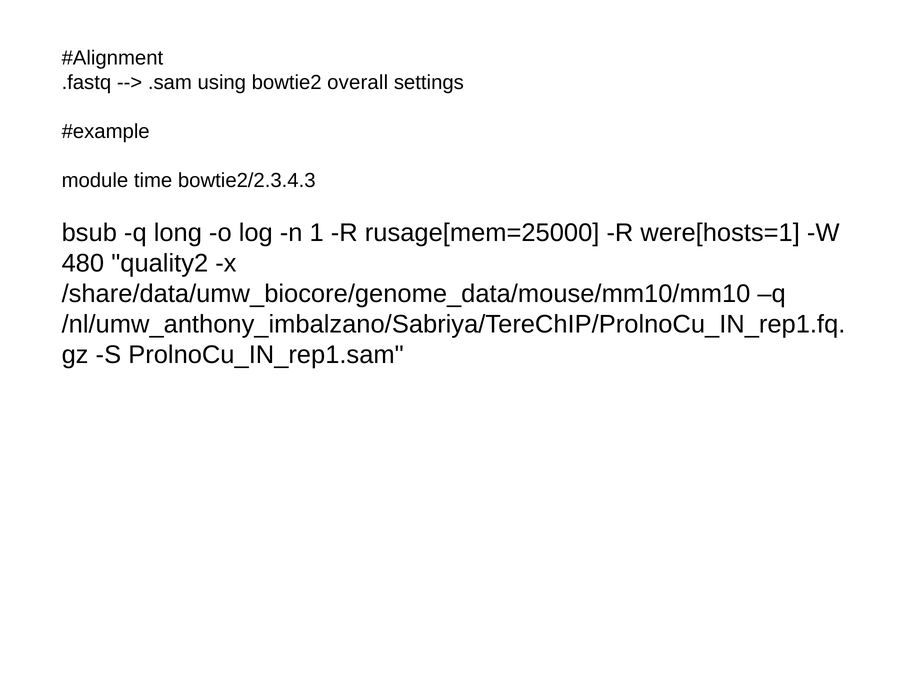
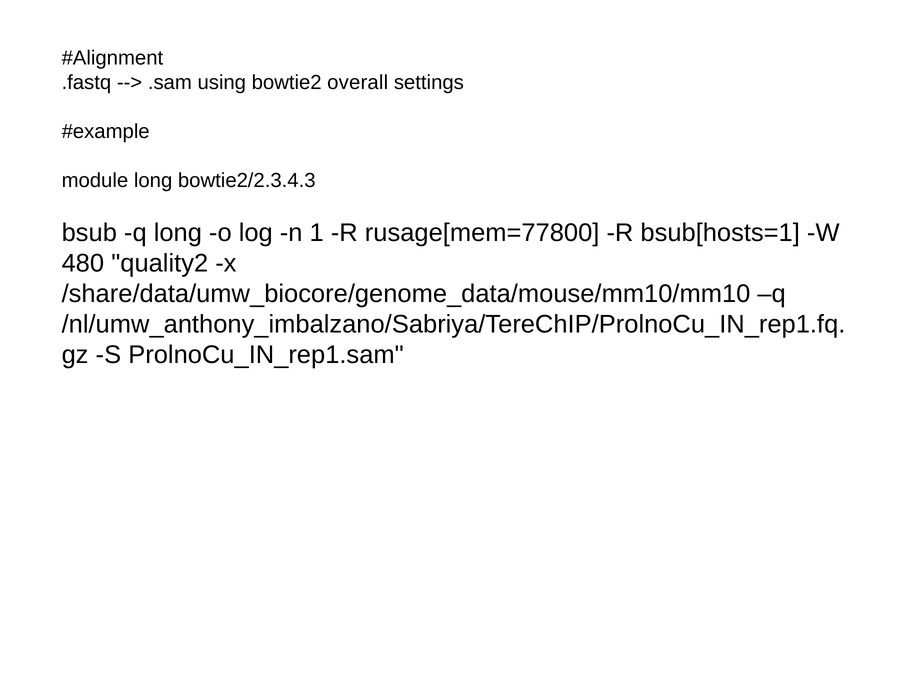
module time: time -> long
rusage[mem=25000: rusage[mem=25000 -> rusage[mem=77800
were[hosts=1: were[hosts=1 -> bsub[hosts=1
